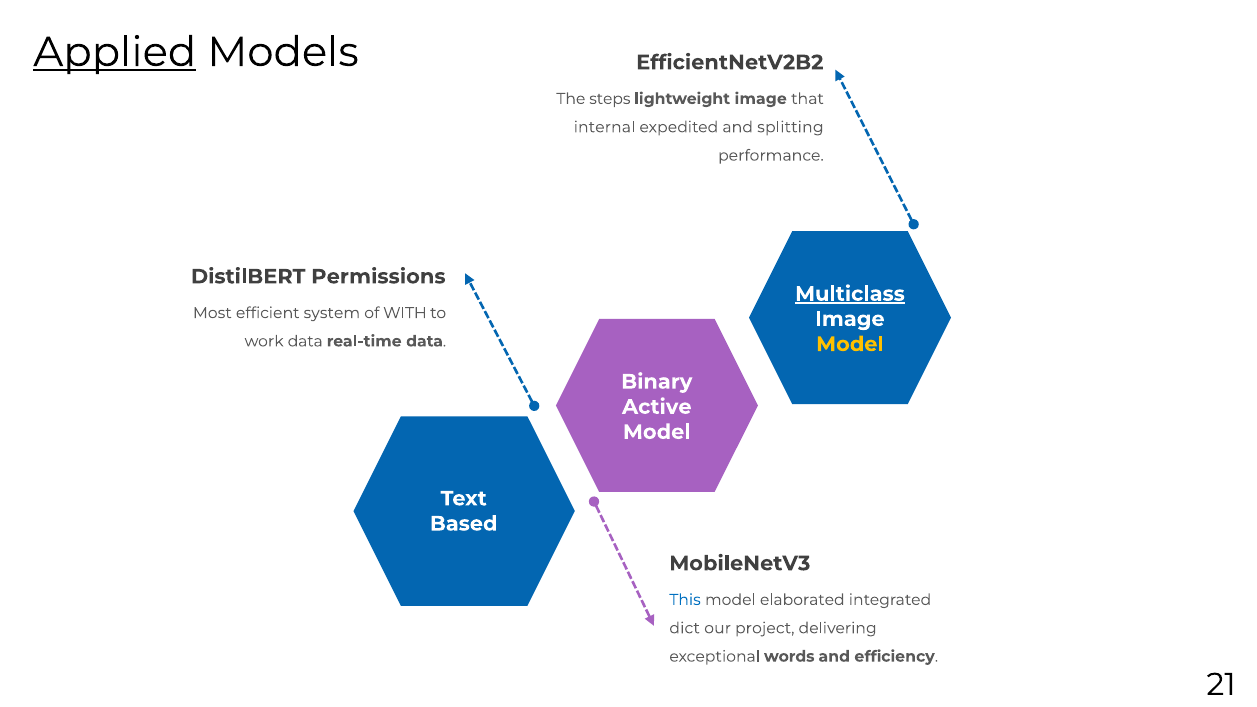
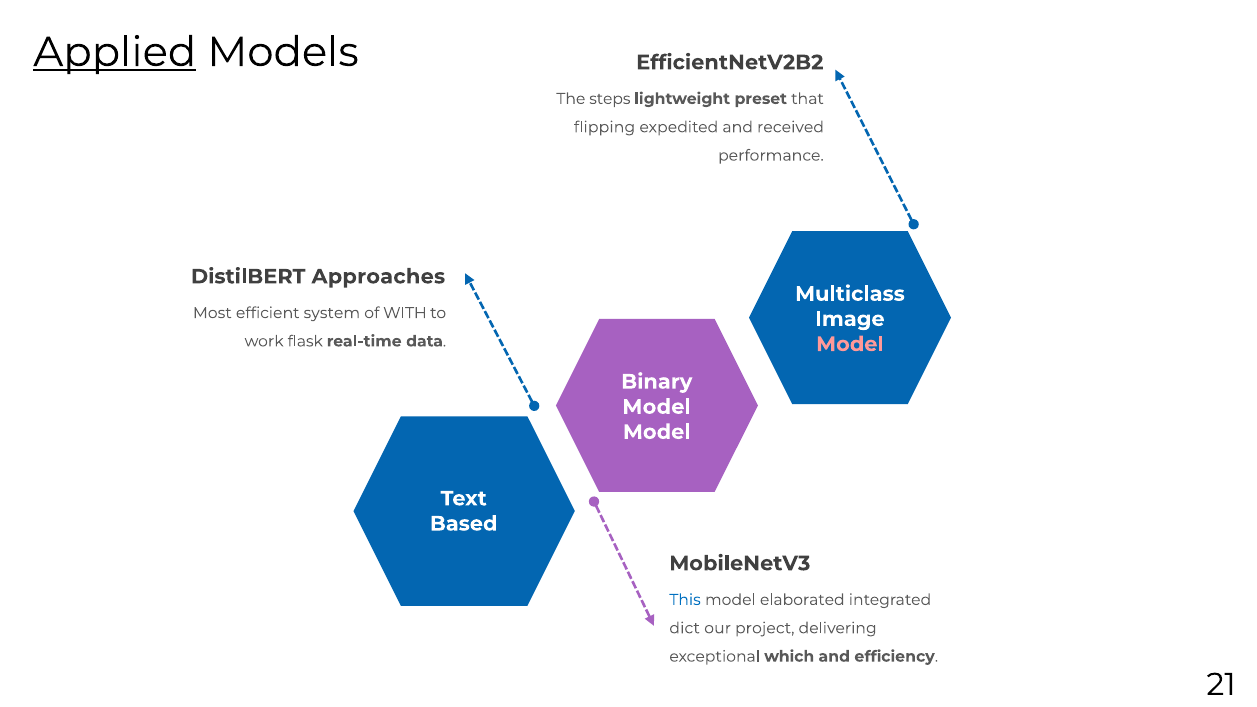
lightweight image: image -> preset
internal: internal -> flipping
splitting: splitting -> received
Permissions: Permissions -> Approaches
Multiclass underline: present -> none
work data: data -> flask
Model at (850, 344) colour: yellow -> pink
Active at (657, 407): Active -> Model
words: words -> which
